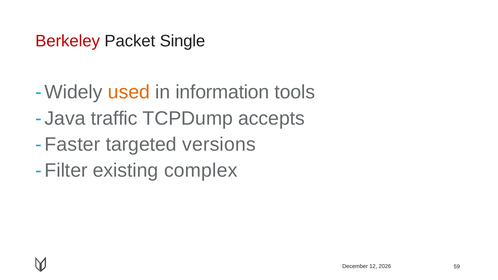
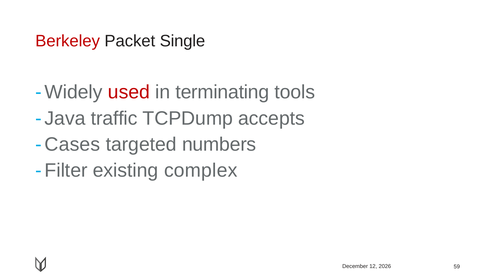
used colour: orange -> red
information: information -> terminating
Faster: Faster -> Cases
versions: versions -> numbers
